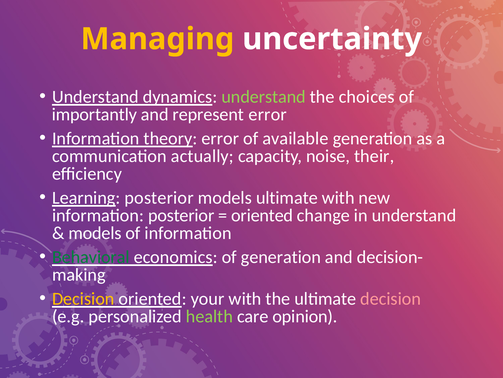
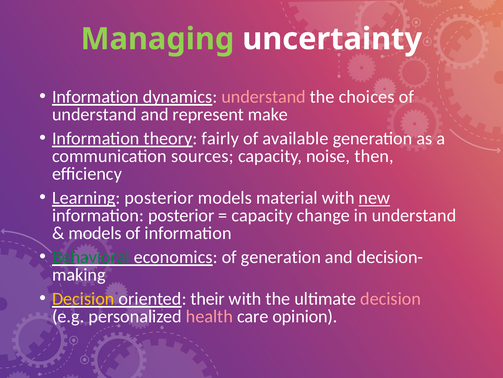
Managing colour: yellow -> light green
Understand at (95, 97): Understand -> Information
understand at (264, 97) colour: light green -> pink
importantly at (94, 114): importantly -> understand
represent error: error -> make
theory error: error -> fairly
actually: actually -> sources
their: their -> then
models ultimate: ultimate -> material
new underline: none -> present
oriented at (262, 215): oriented -> capacity
your: your -> their
health colour: light green -> pink
